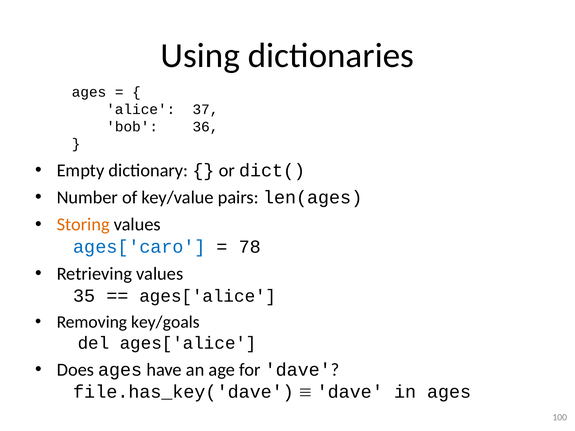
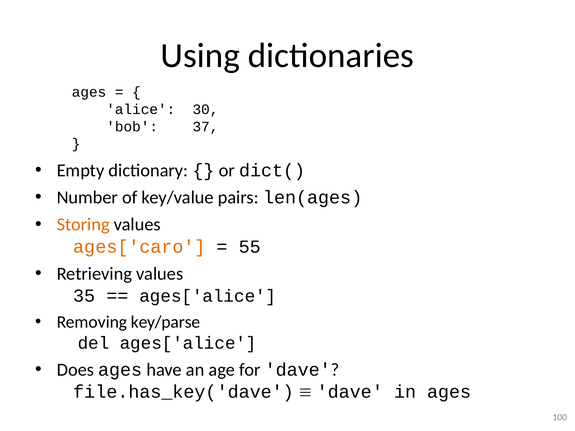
37: 37 -> 30
36: 36 -> 37
ages['caro colour: blue -> orange
78: 78 -> 55
key/goals: key/goals -> key/parse
